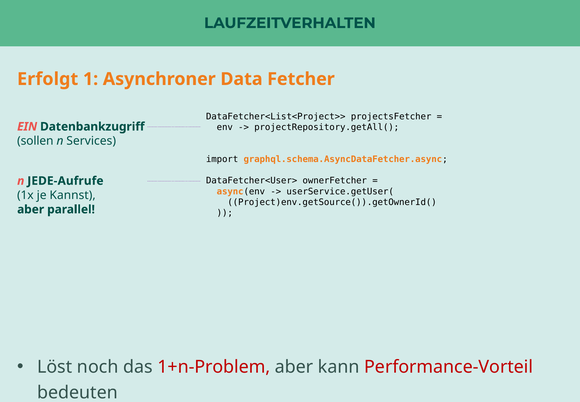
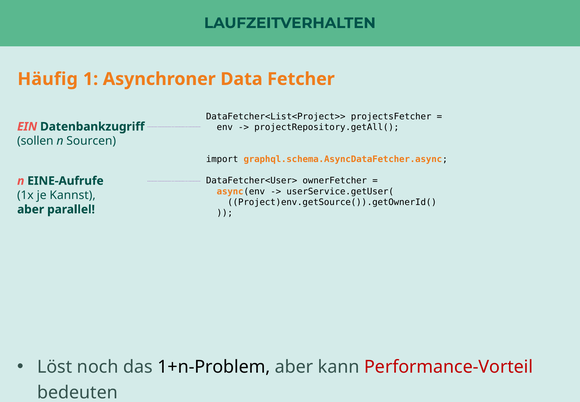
Erfolgt: Erfolgt -> Häufig
Services: Services -> Sourcen
JEDE-Aufrufe: JEDE-Aufrufe -> EINE-Aufrufe
1+n-Problem colour: red -> black
